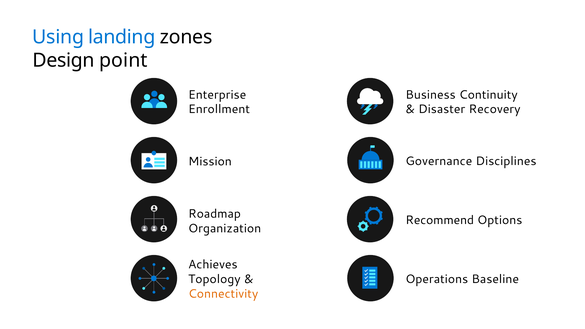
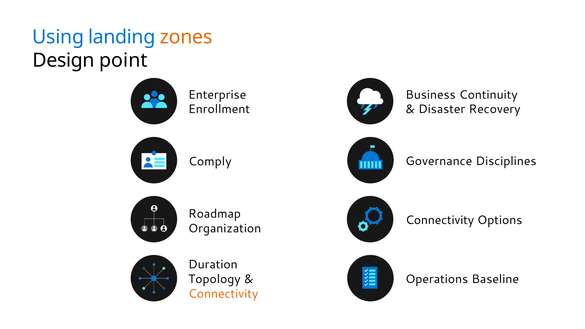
zones colour: black -> orange
Mission: Mission -> Comply
Recommend at (440, 220): Recommend -> Connectivity
Achieves: Achieves -> Duration
